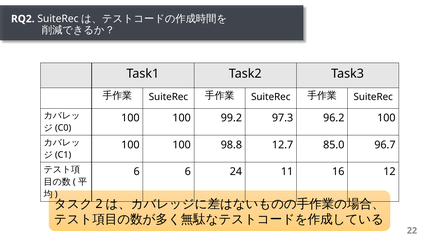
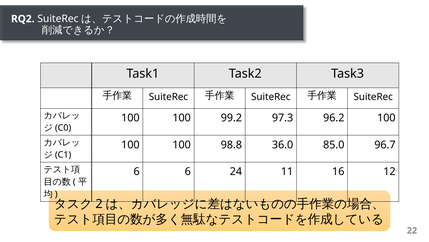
12.7: 12.7 -> 36.0
